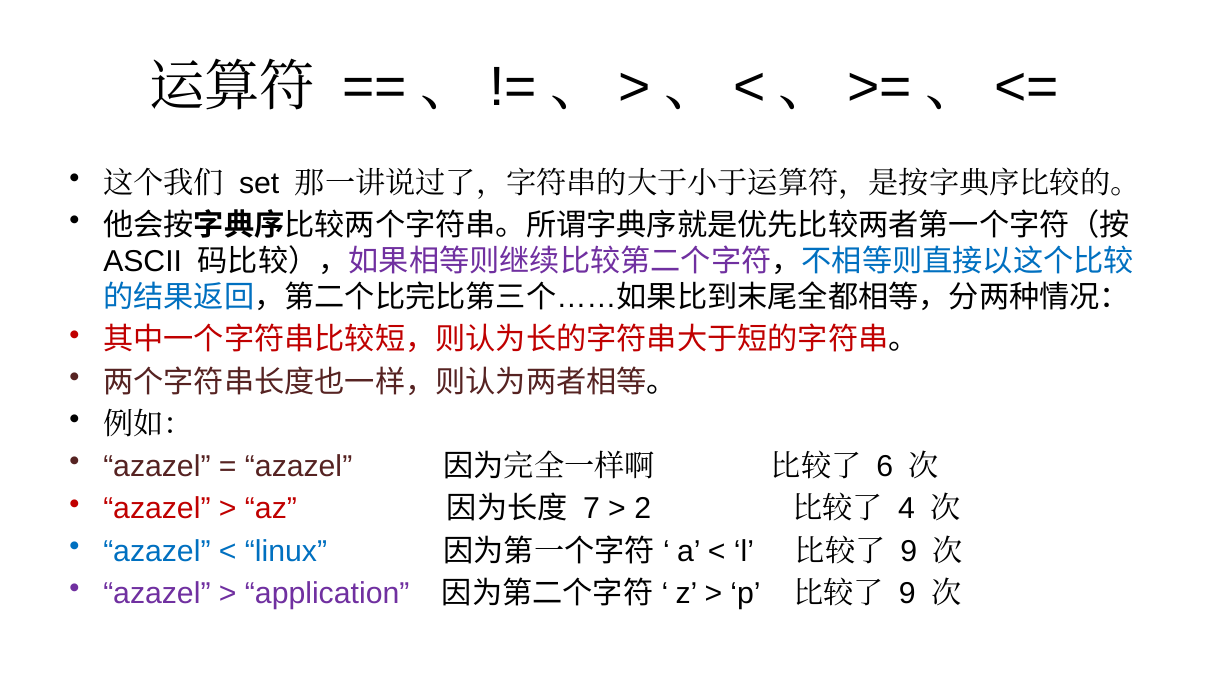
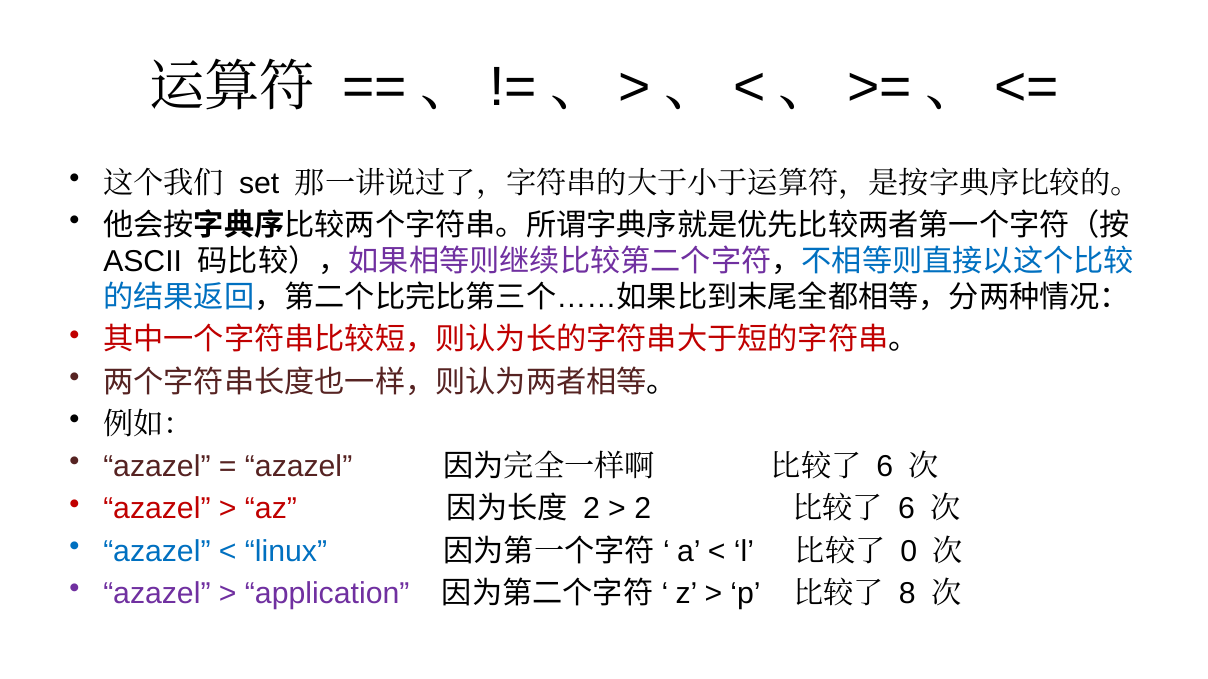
7 at (592, 509): 7 -> 2
4 at (907, 509): 4 -> 6
9 at (909, 552): 9 -> 0
9 at (907, 594): 9 -> 8
